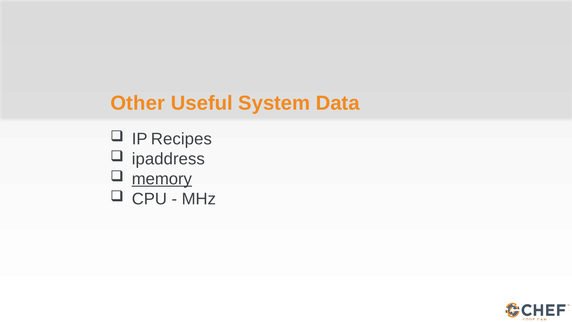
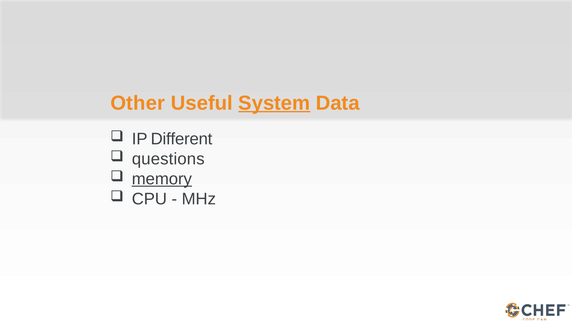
System underline: none -> present
Recipes: Recipes -> Different
ipaddress: ipaddress -> questions
